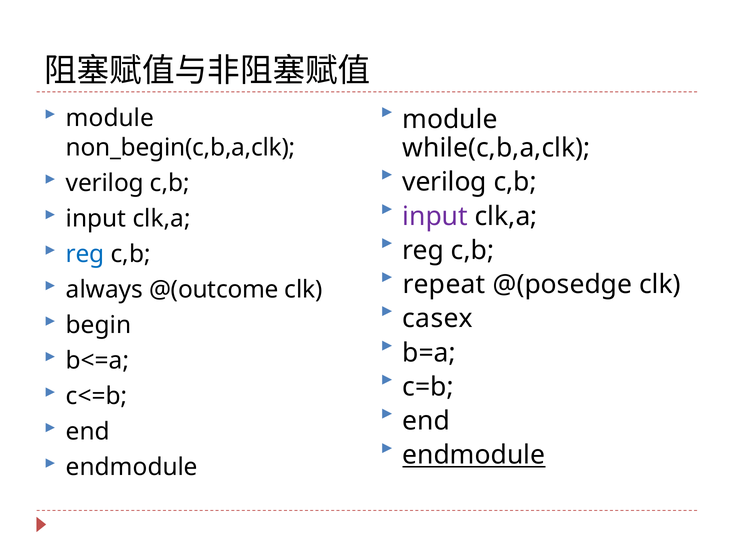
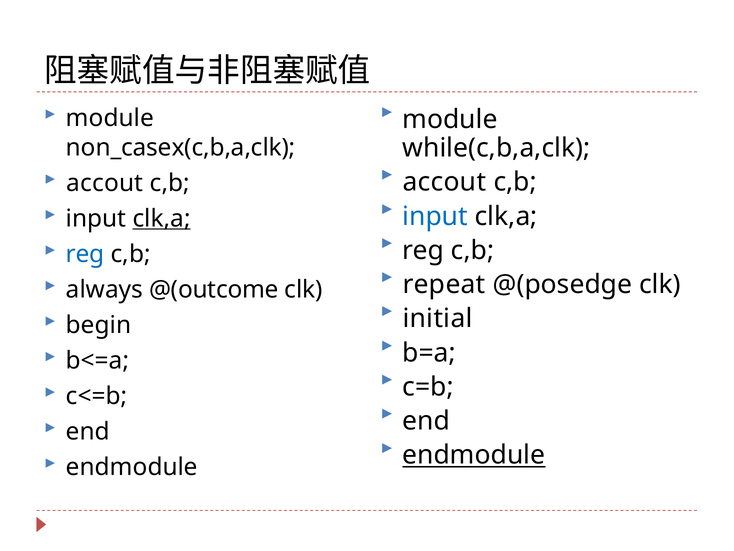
non_begin(c,b,a,clk: non_begin(c,b,a,clk -> non_casex(c,b,a,clk
verilog at (445, 182): verilog -> accout
verilog at (105, 183): verilog -> accout
input at (435, 216) colour: purple -> blue
clk,a at (162, 218) underline: none -> present
casex: casex -> initial
